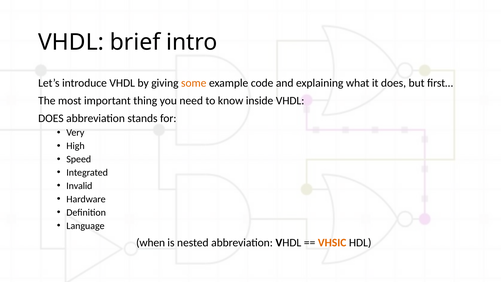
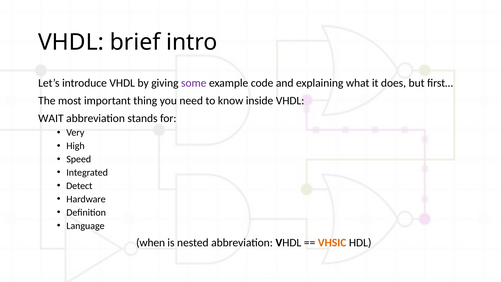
some colour: orange -> purple
DOES at (51, 118): DOES -> WAIT
Invalid: Invalid -> Detect
